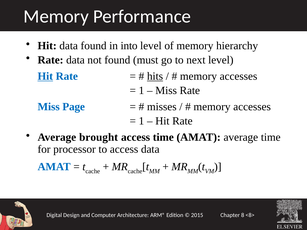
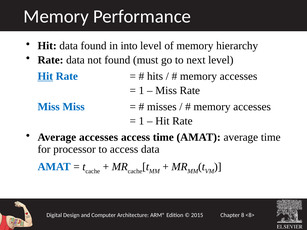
hits underline: present -> none
Miss Page: Page -> Miss
Average brought: brought -> accesses
